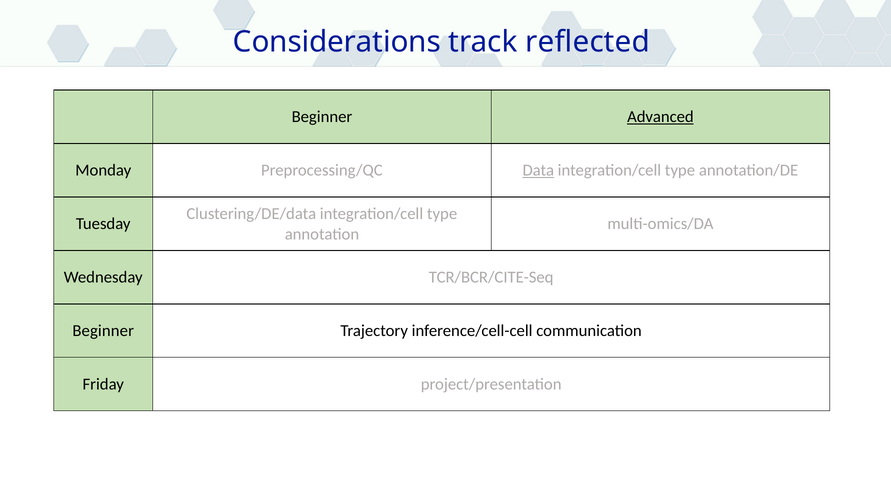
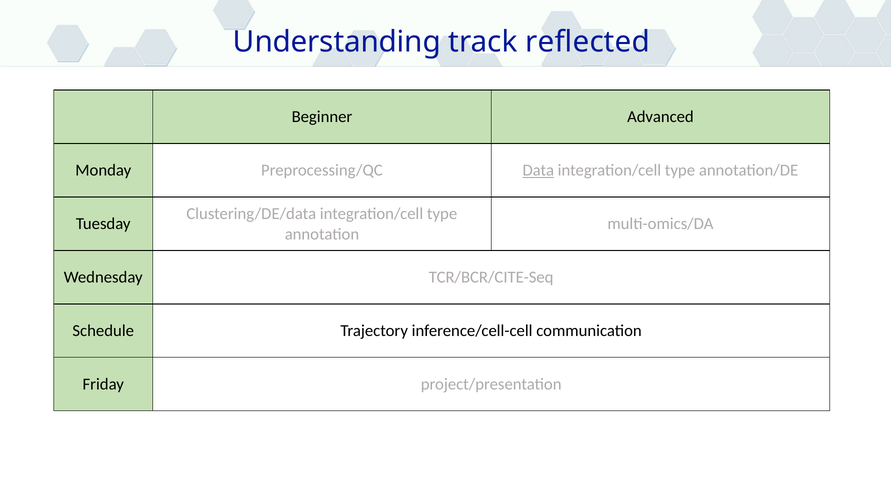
Considerations: Considerations -> Understanding
Advanced underline: present -> none
Beginner at (103, 331): Beginner -> Schedule
